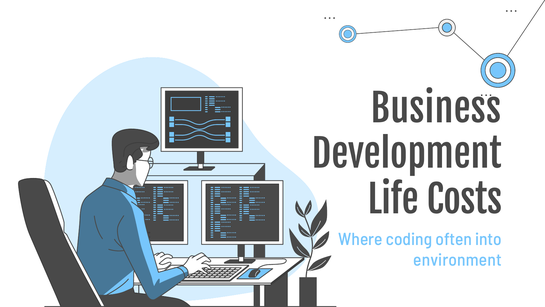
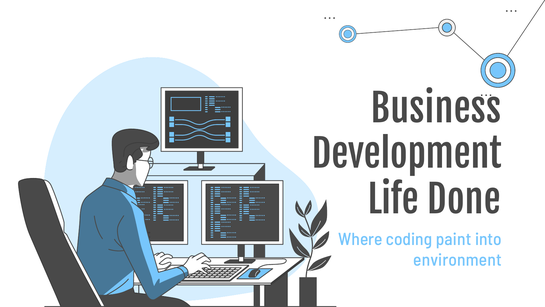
Costs: Costs -> Done
often: often -> paint
